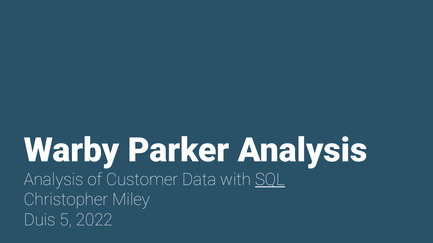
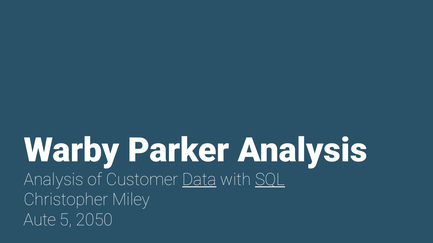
Data underline: none -> present
Duis: Duis -> Aute
2022: 2022 -> 2050
